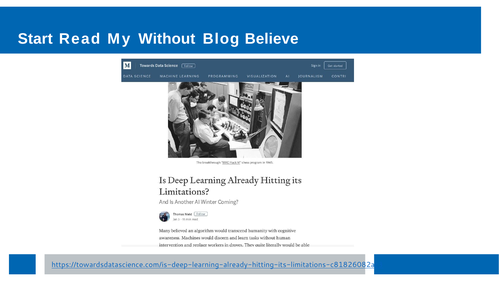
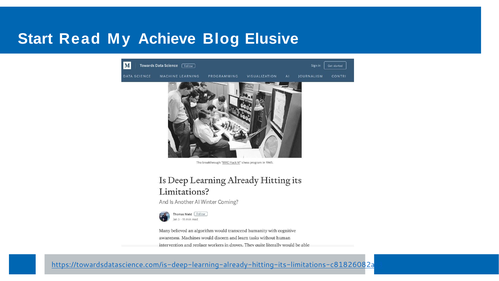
Without: Without -> Achieve
Believe: Believe -> Elusive
